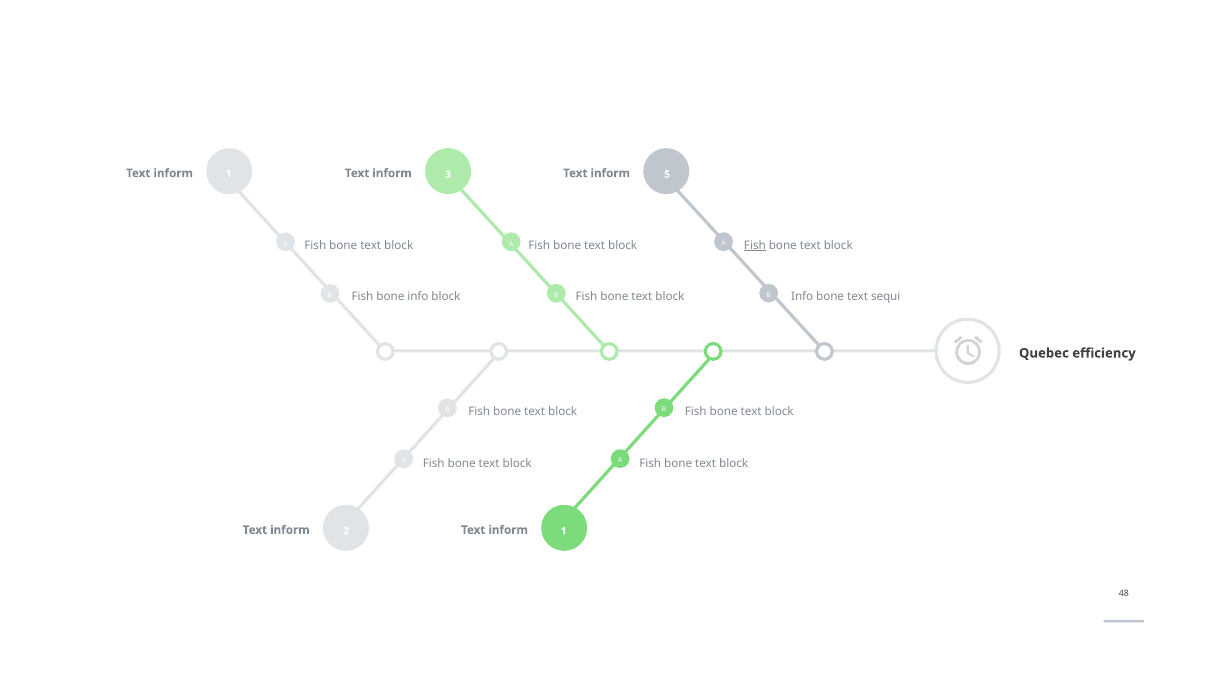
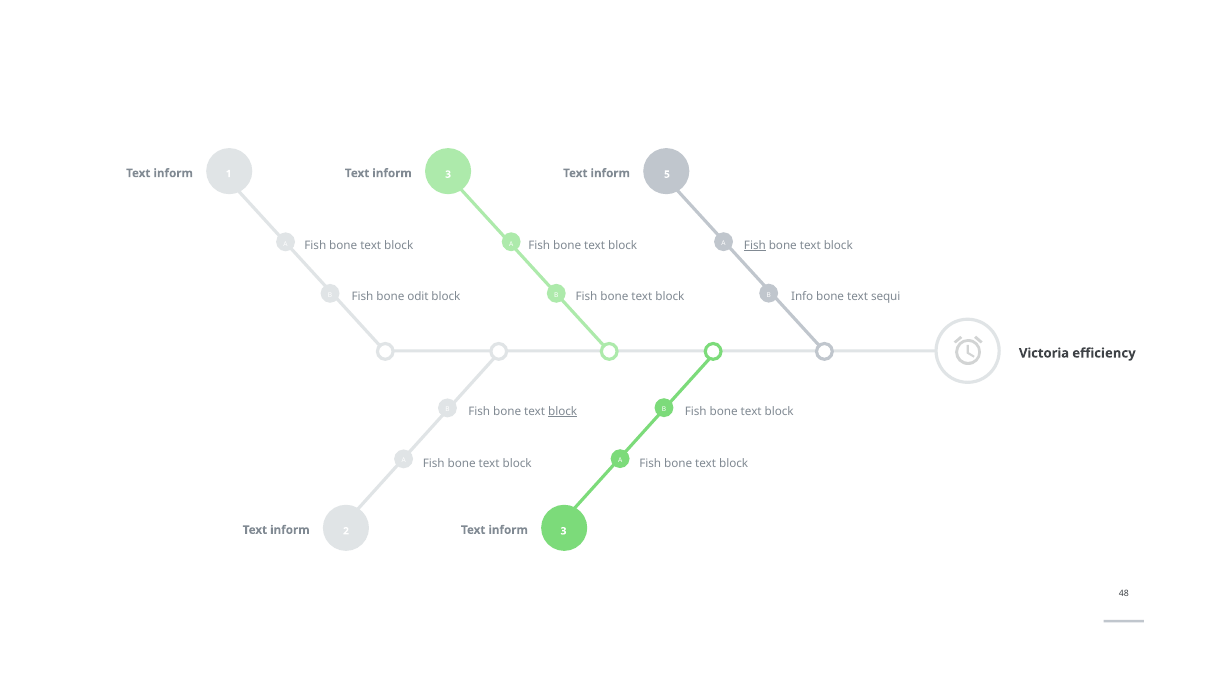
bone info: info -> odit
Quebec: Quebec -> Victoria
block at (563, 412) underline: none -> present
1 at (564, 531): 1 -> 3
